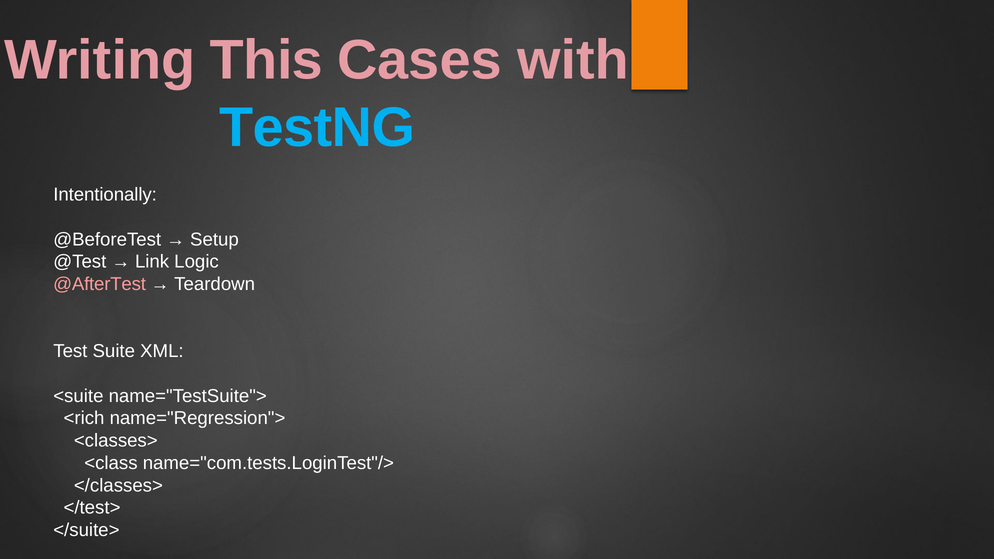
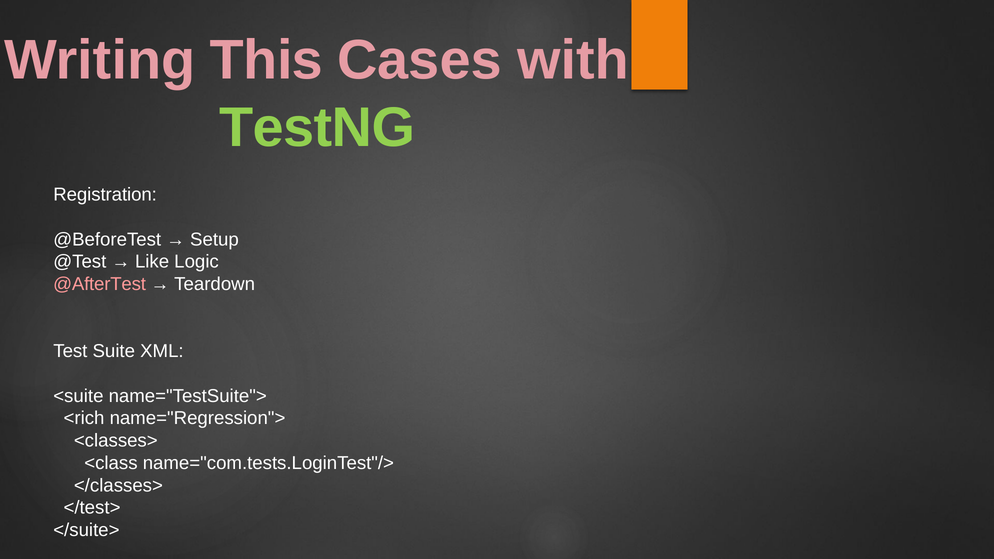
TestNG colour: light blue -> light green
Intentionally: Intentionally -> Registration
Link: Link -> Like
